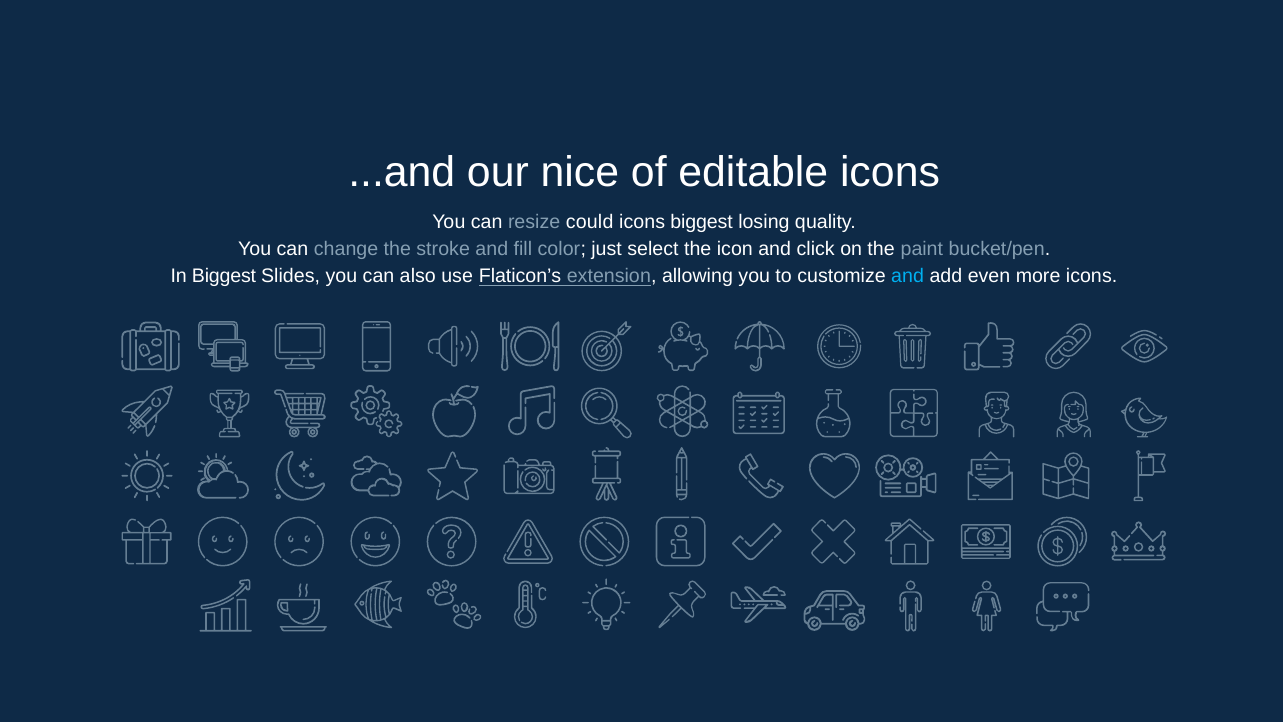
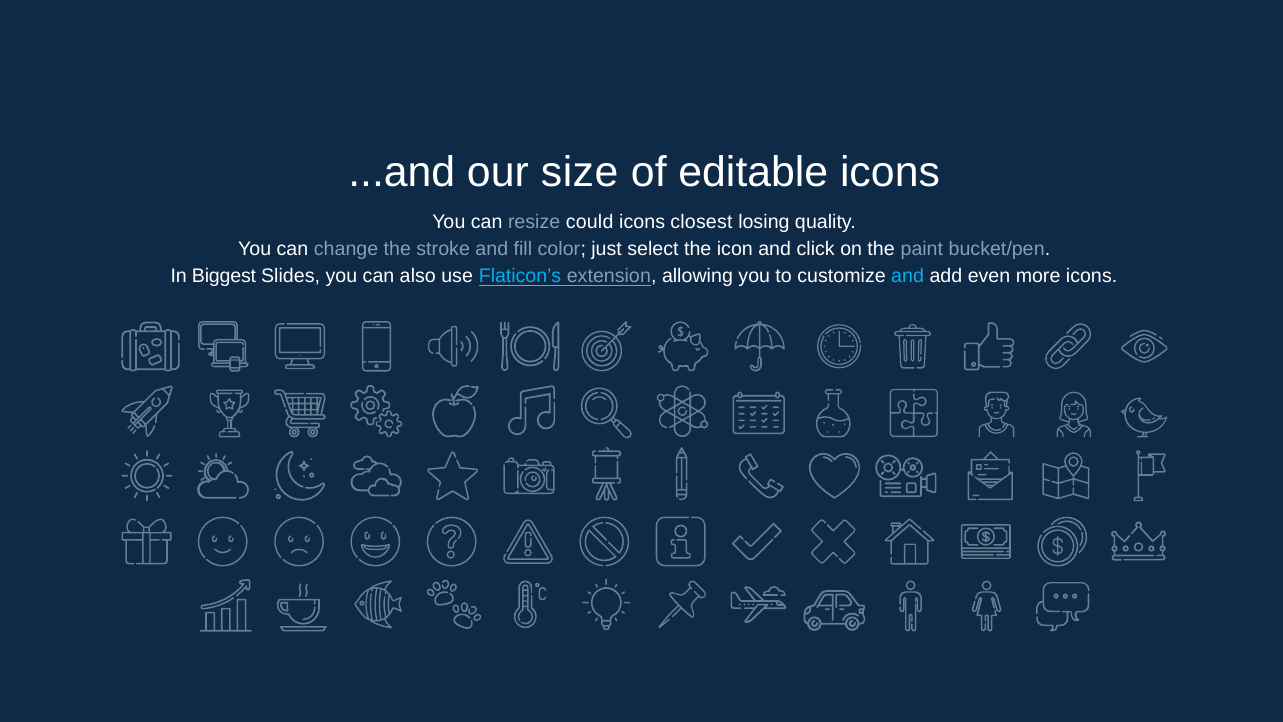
nice: nice -> size
icons biggest: biggest -> closest
Flaticon’s colour: white -> light blue
